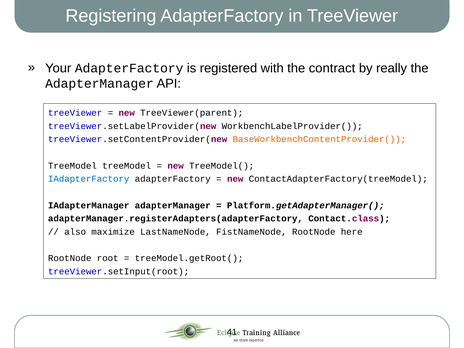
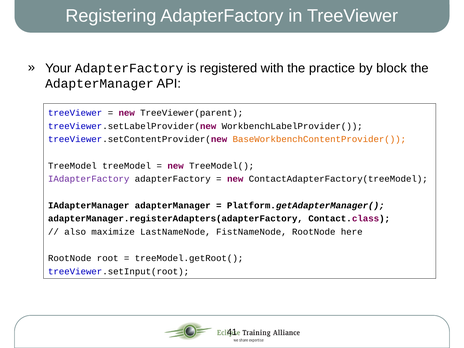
contract: contract -> practice
really: really -> block
IAdapterFactory colour: blue -> purple
